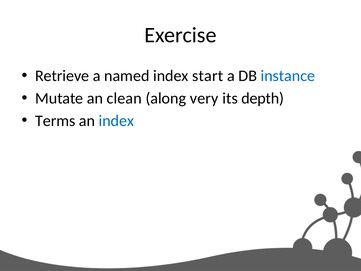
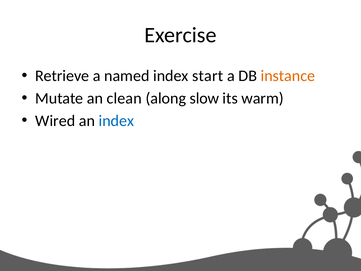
instance colour: blue -> orange
very: very -> slow
depth: depth -> warm
Terms: Terms -> Wired
